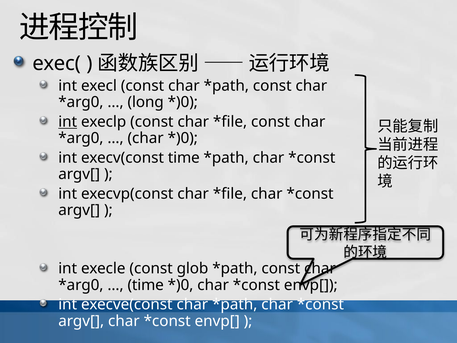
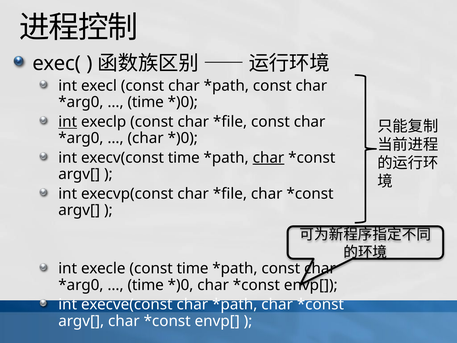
long at (146, 102): long -> time
char at (268, 158) underline: none -> present
const glob: glob -> time
